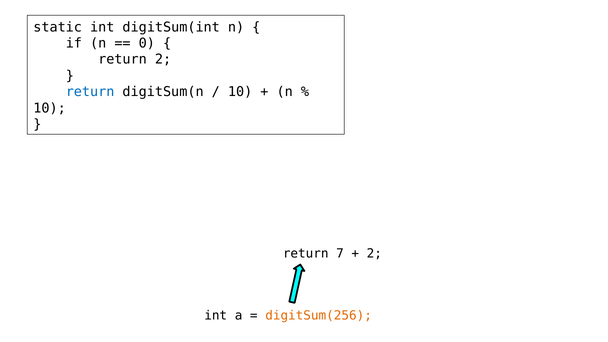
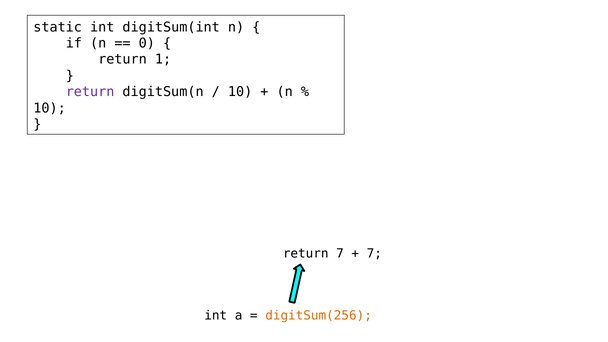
return 2: 2 -> 1
return at (90, 92) colour: blue -> purple
2 at (374, 253): 2 -> 7
